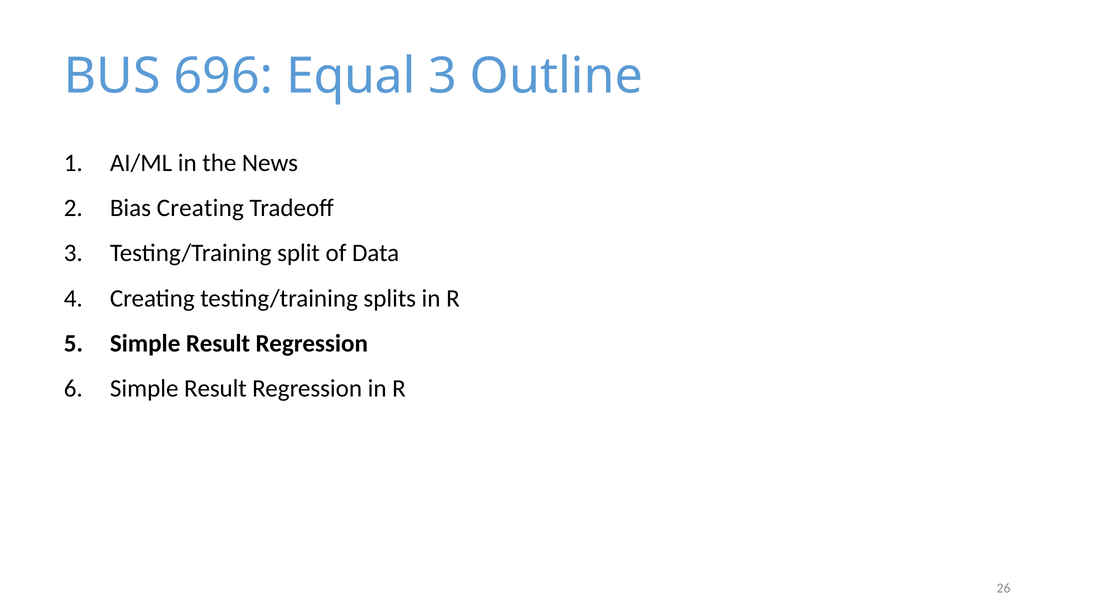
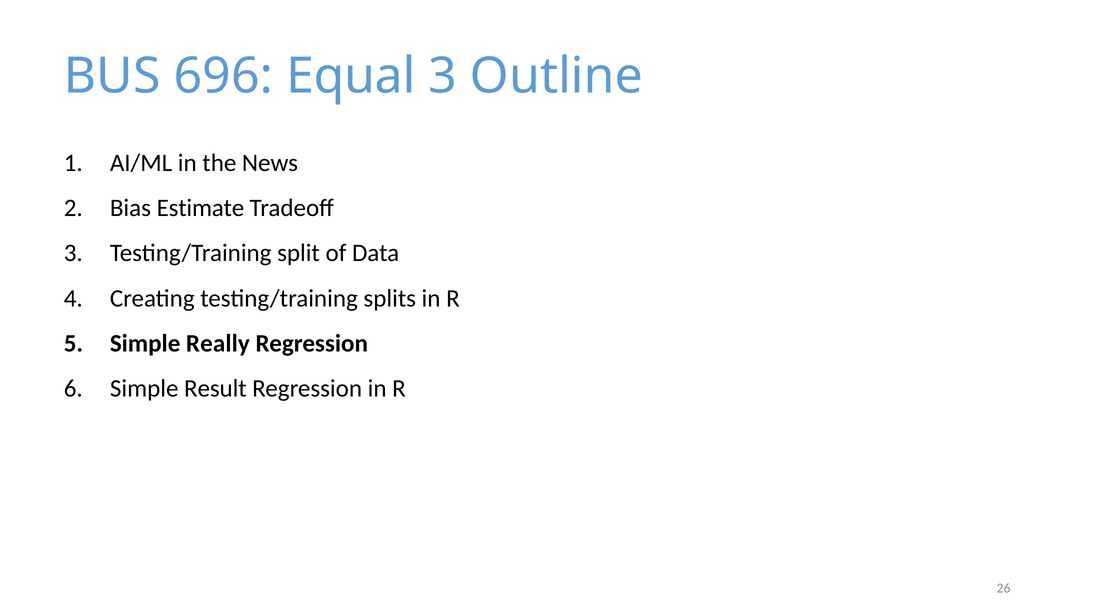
Bias Creating: Creating -> Estimate
Result at (218, 343): Result -> Really
